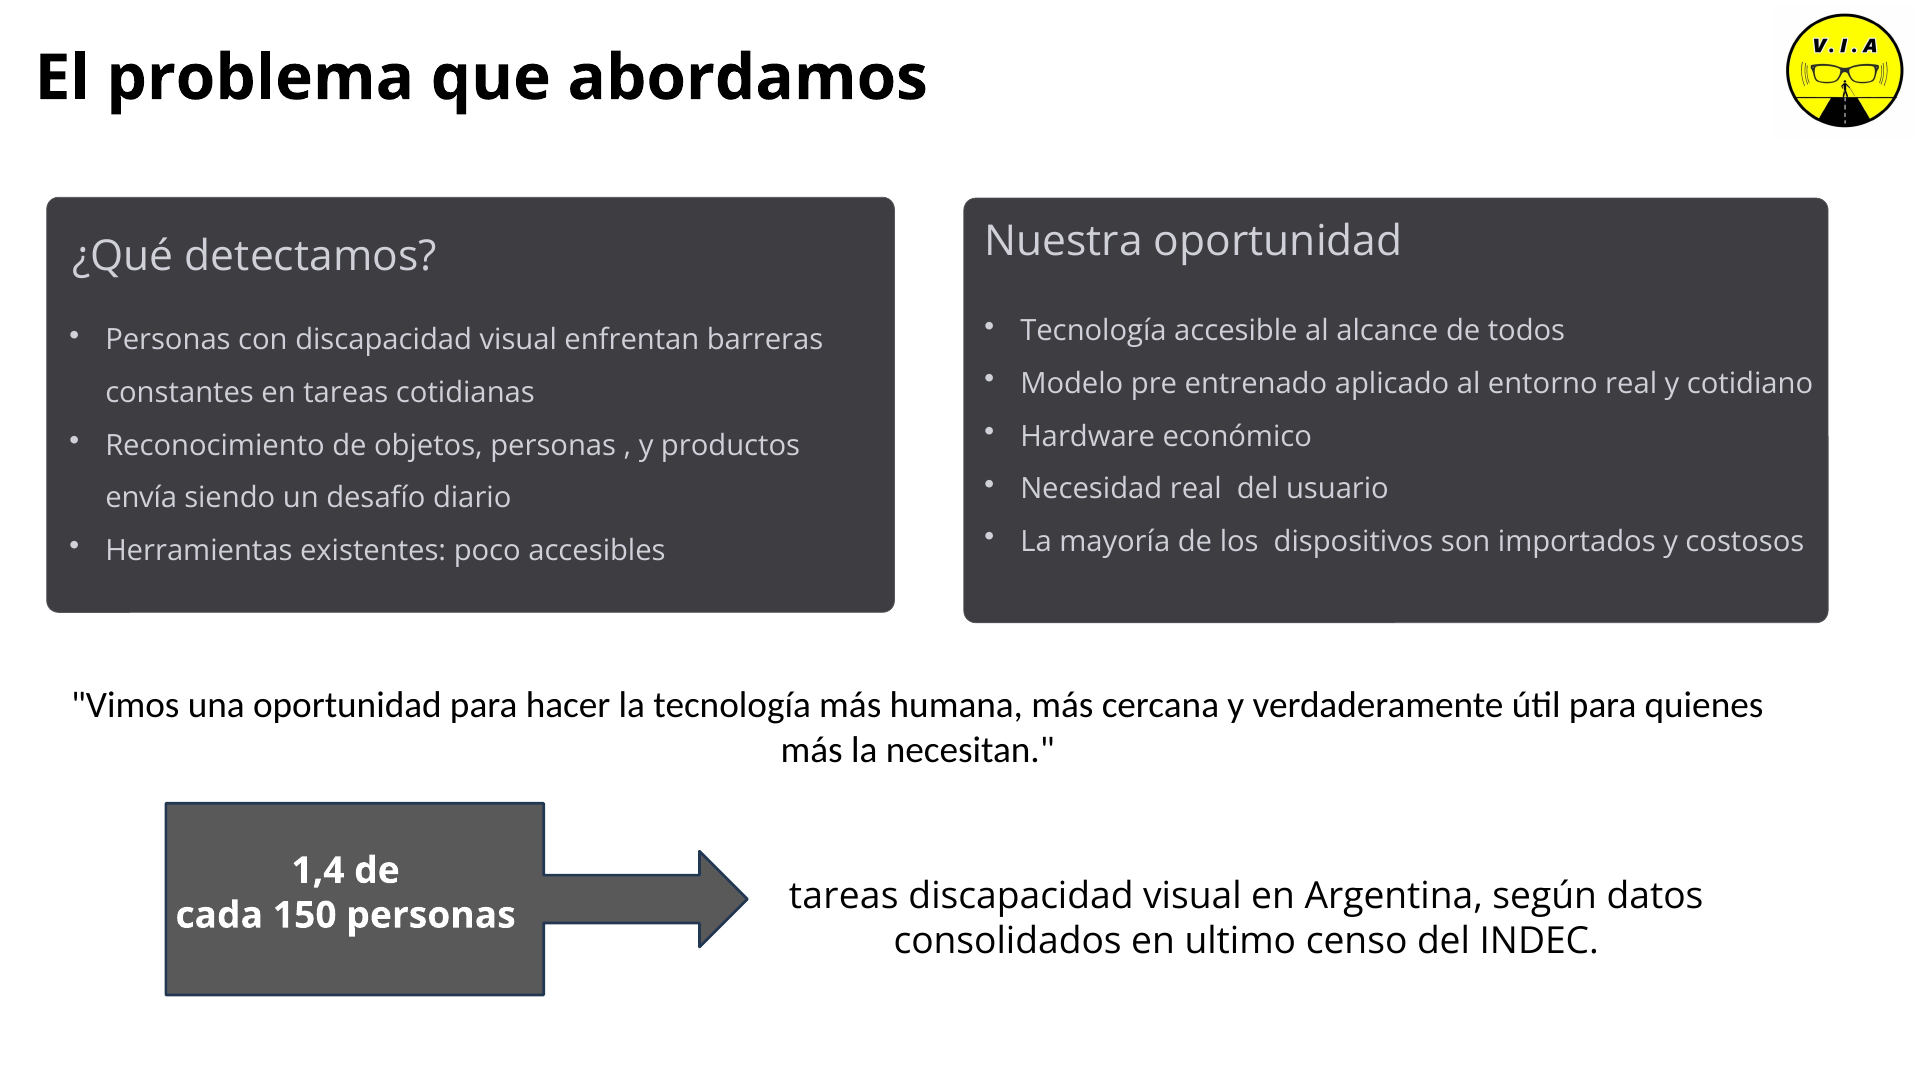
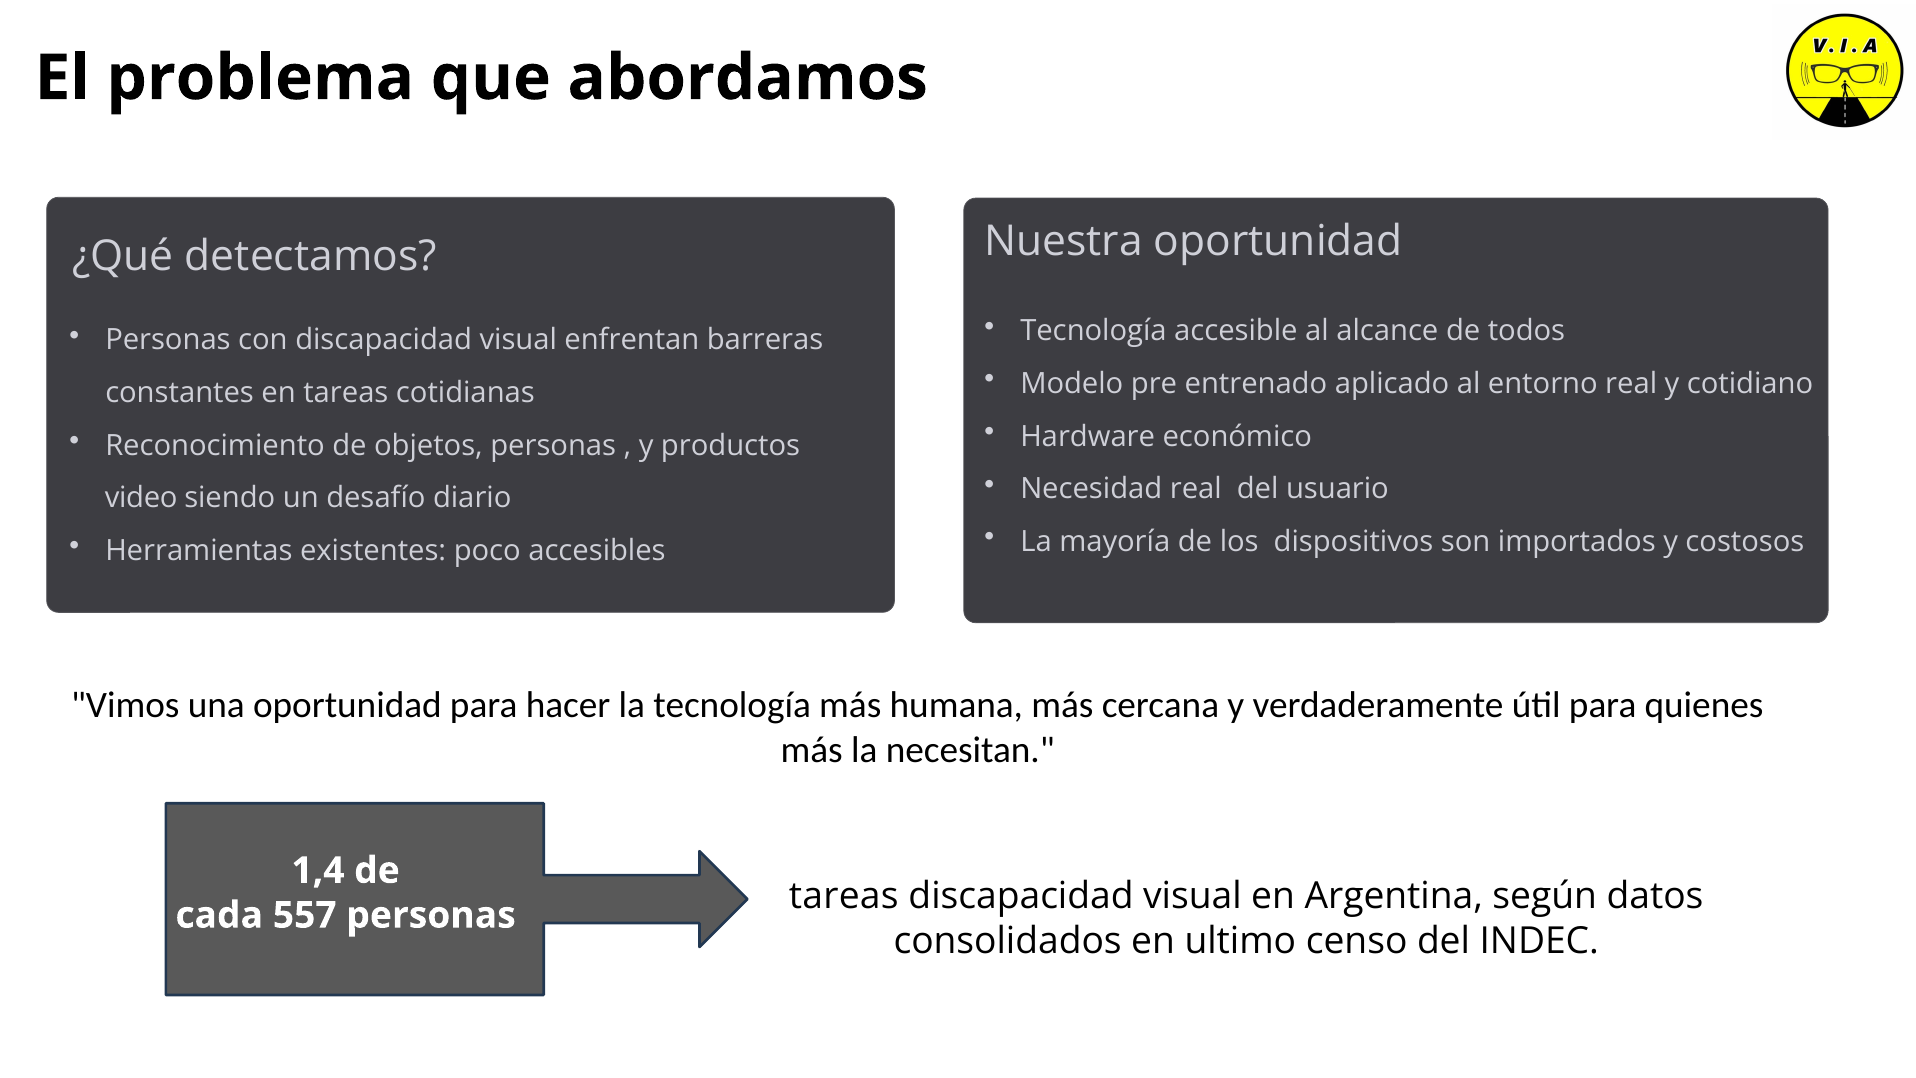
envía: envía -> video
150: 150 -> 557
